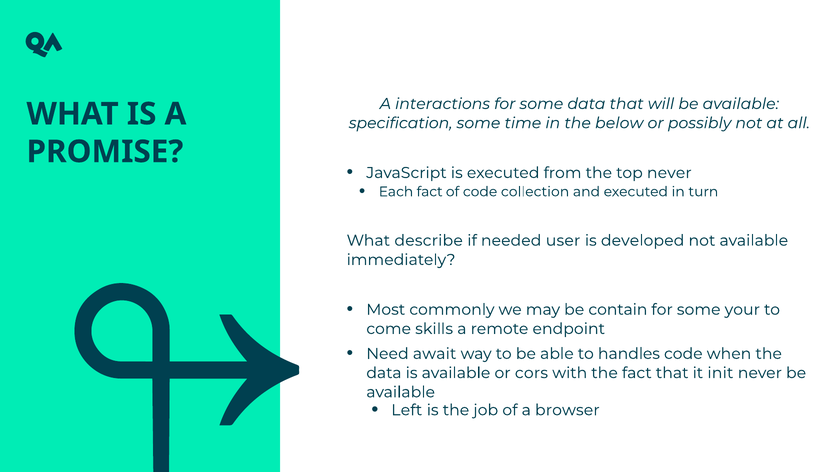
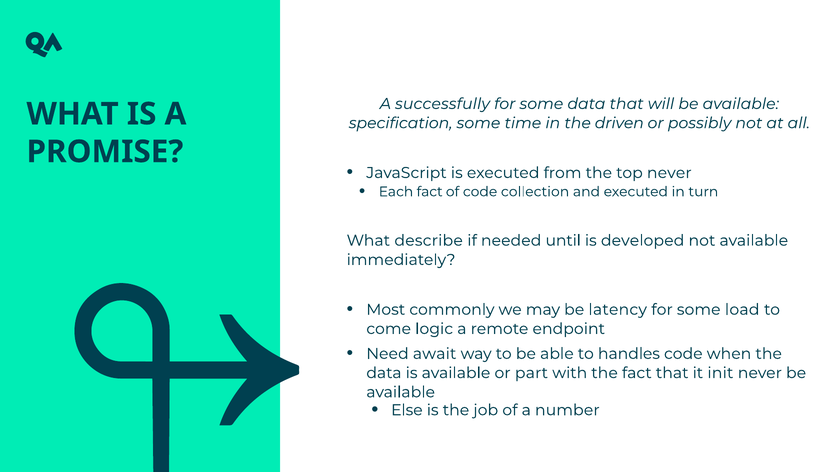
interactions: interactions -> successfully
below: below -> driven
user: user -> until
contain: contain -> latency
your: your -> load
skills: skills -> logic
cors: cors -> part
Left: Left -> Else
browser: browser -> number
